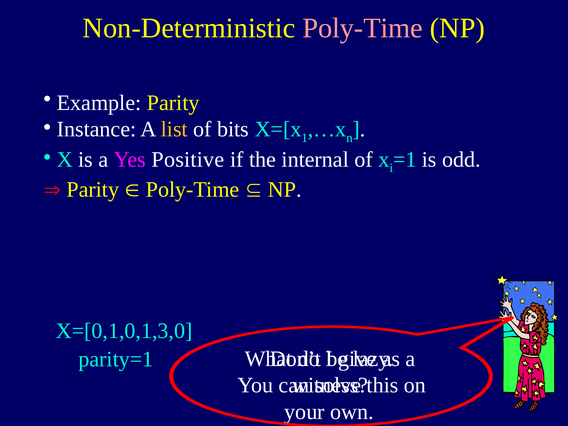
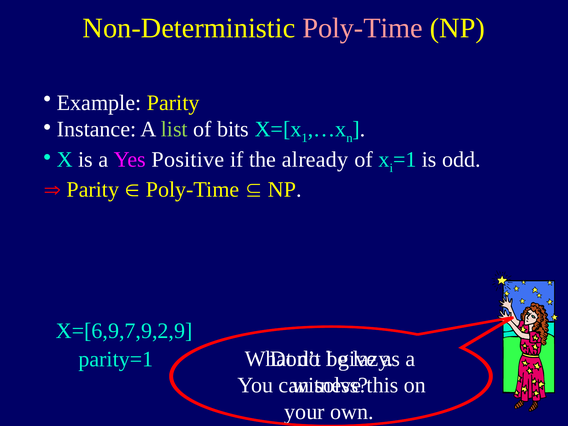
list colour: yellow -> light green
internal: internal -> already
X=[0,1,0,1,3,0: X=[0,1,0,1,3,0 -> X=[6,9,7,9,2,9
